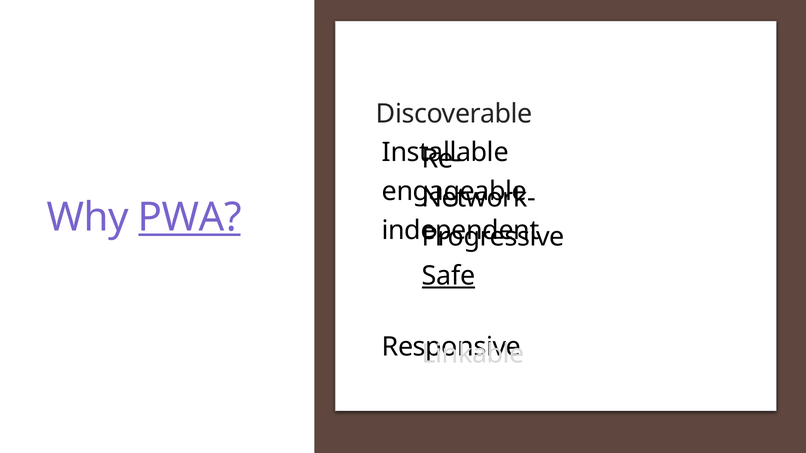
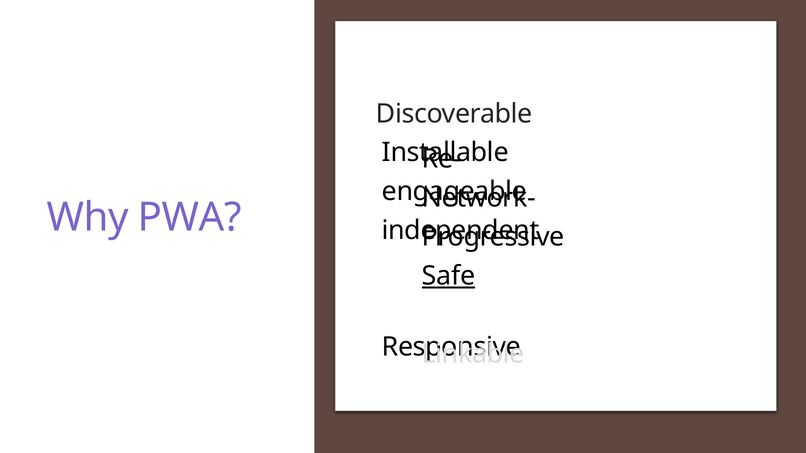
PWA underline: present -> none
